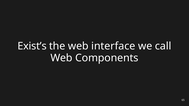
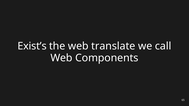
interface: interface -> translate
